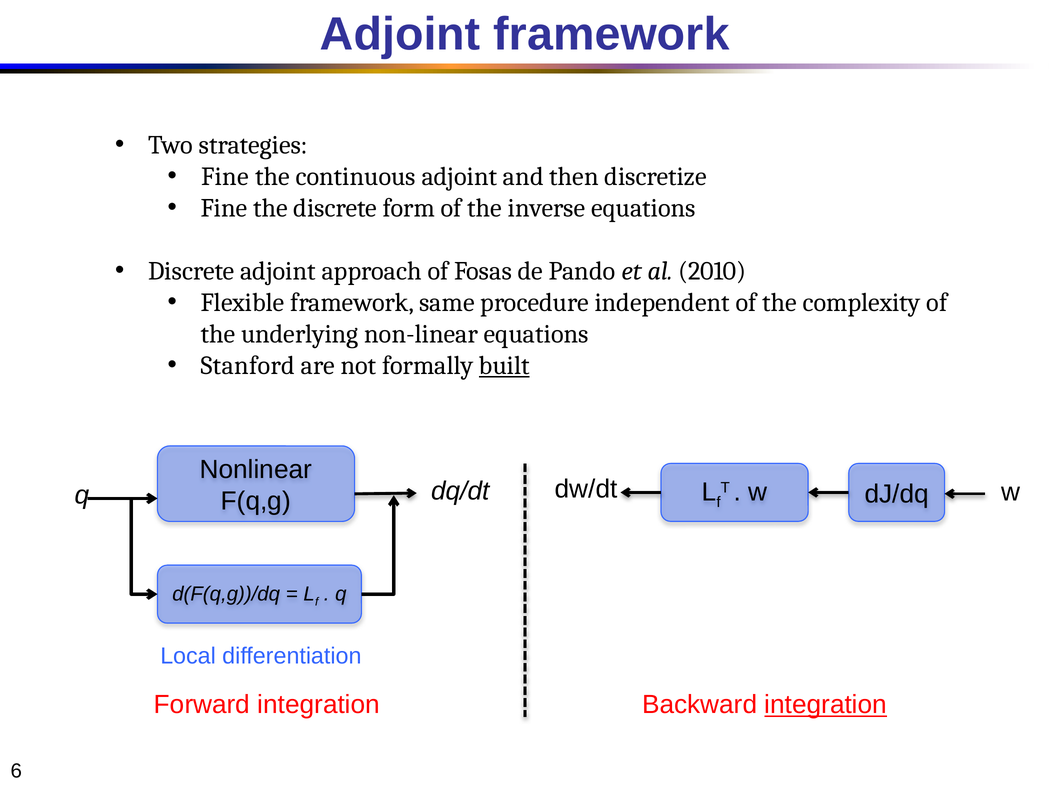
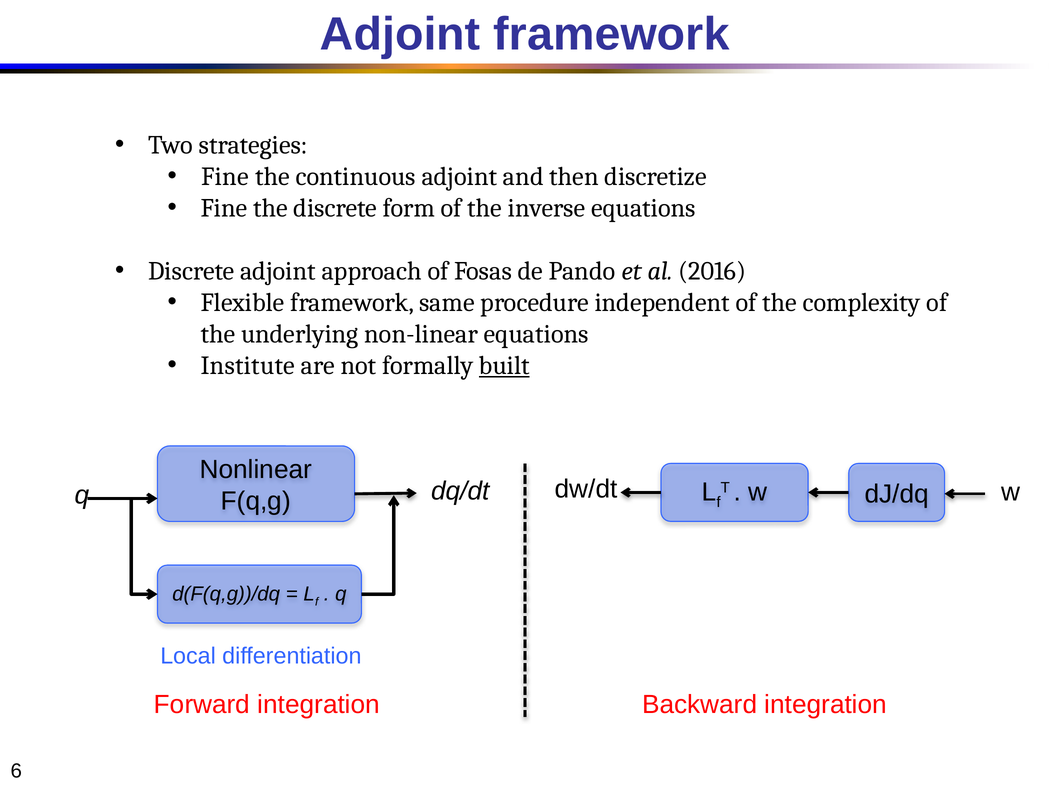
2010: 2010 -> 2016
Stanford: Stanford -> Institute
integration at (826, 705) underline: present -> none
